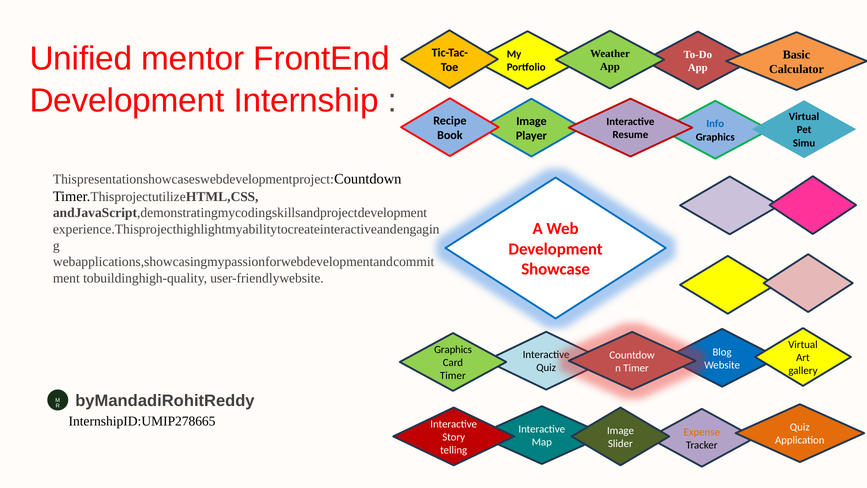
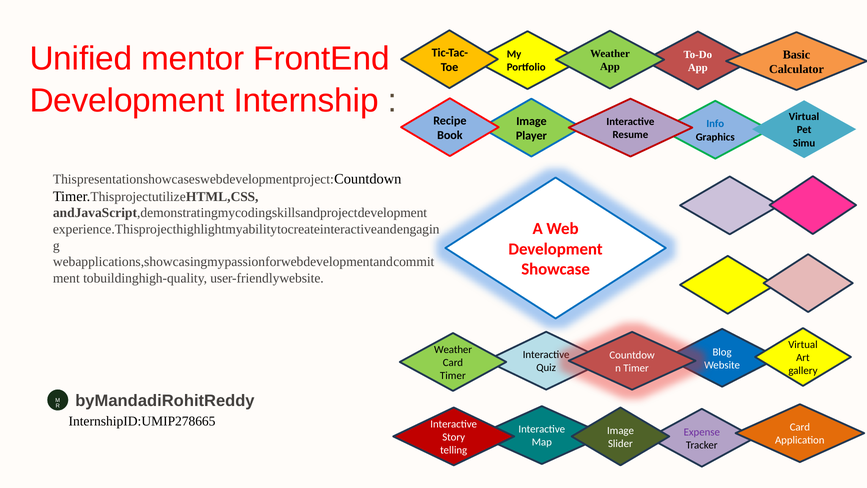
Graphics at (453, 349): Graphics -> Weather
Quiz at (800, 427): Quiz -> Card
Expense colour: orange -> purple
